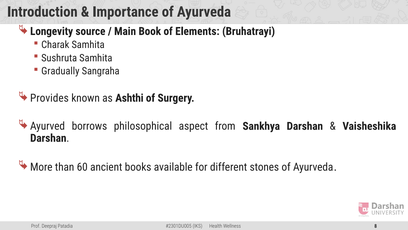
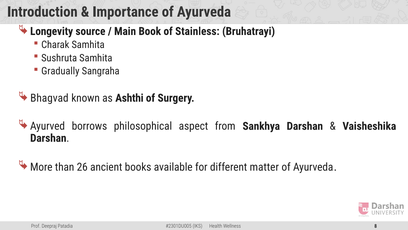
Elements: Elements -> Stainless
Provides: Provides -> Bhagvad
60: 60 -> 26
stones: stones -> matter
